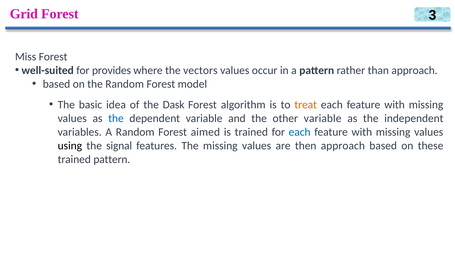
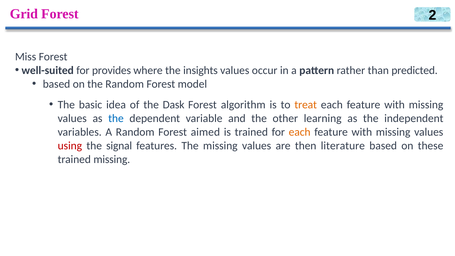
3: 3 -> 2
vectors: vectors -> insights
than approach: approach -> predicted
other variable: variable -> learning
each at (300, 132) colour: blue -> orange
using colour: black -> red
then approach: approach -> literature
trained pattern: pattern -> missing
